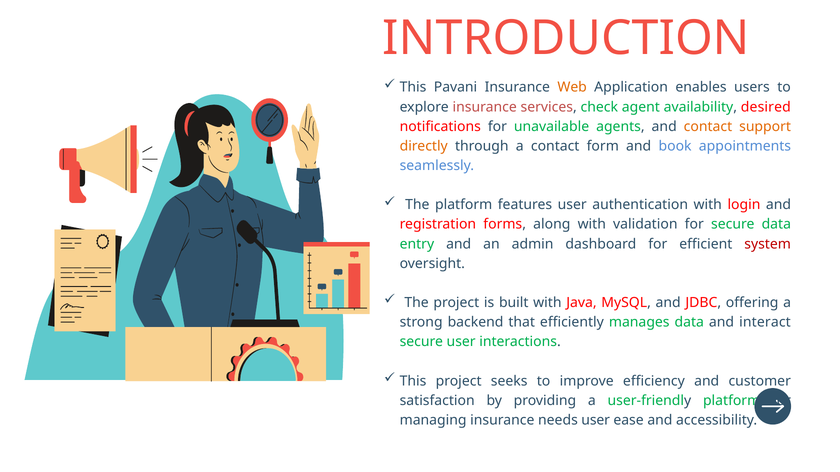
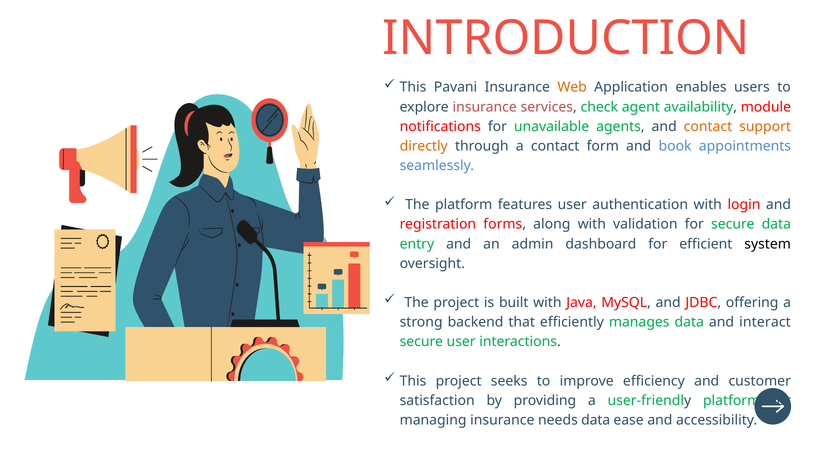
desired: desired -> module
system colour: red -> black
needs user: user -> data
